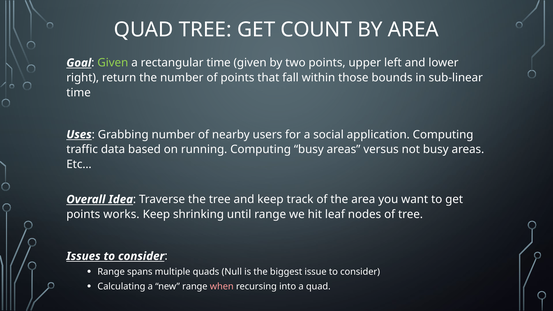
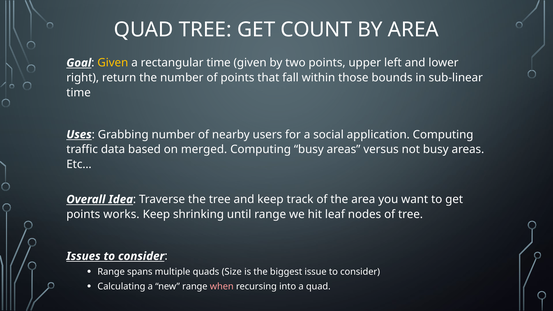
Given at (113, 63) colour: light green -> yellow
running: running -> merged
Null: Null -> Size
